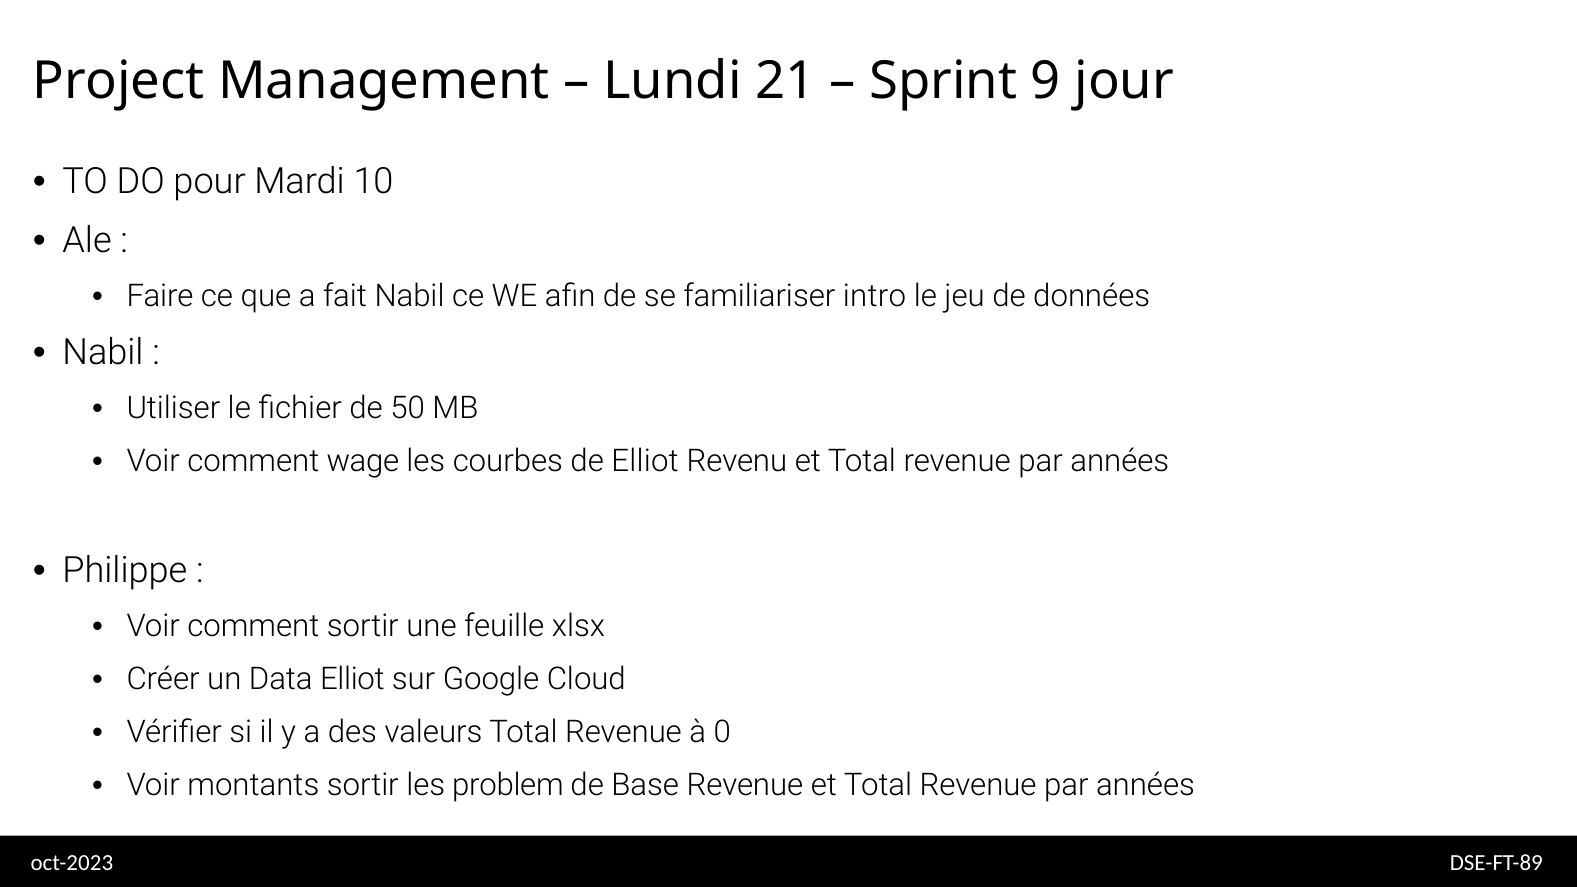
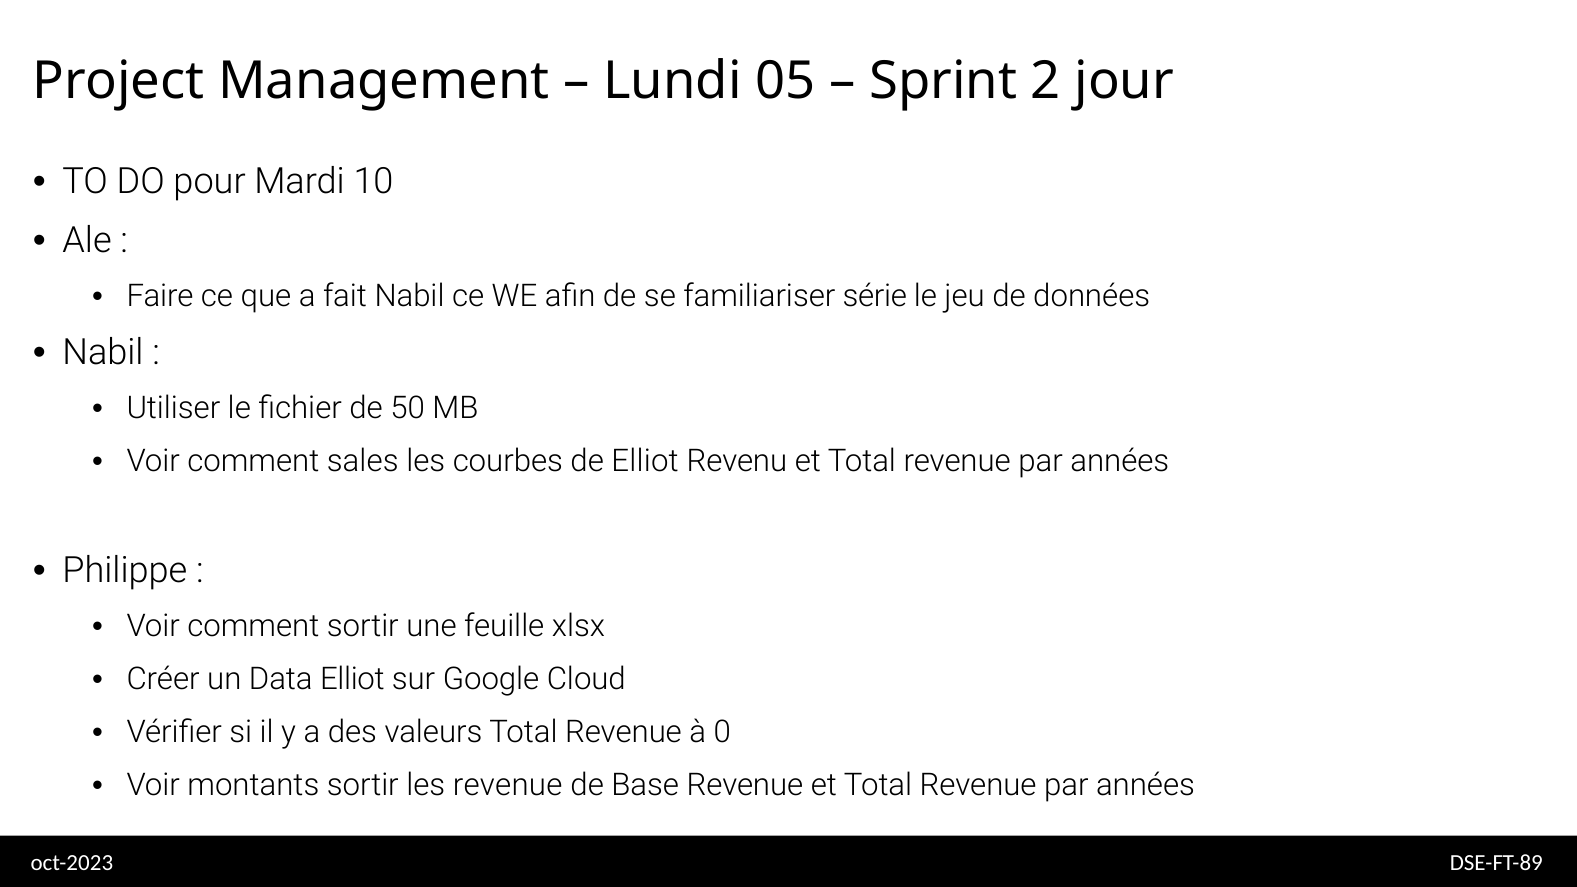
21: 21 -> 05
9: 9 -> 2
intro: intro -> série
wage: wage -> sales
les problem: problem -> revenue
